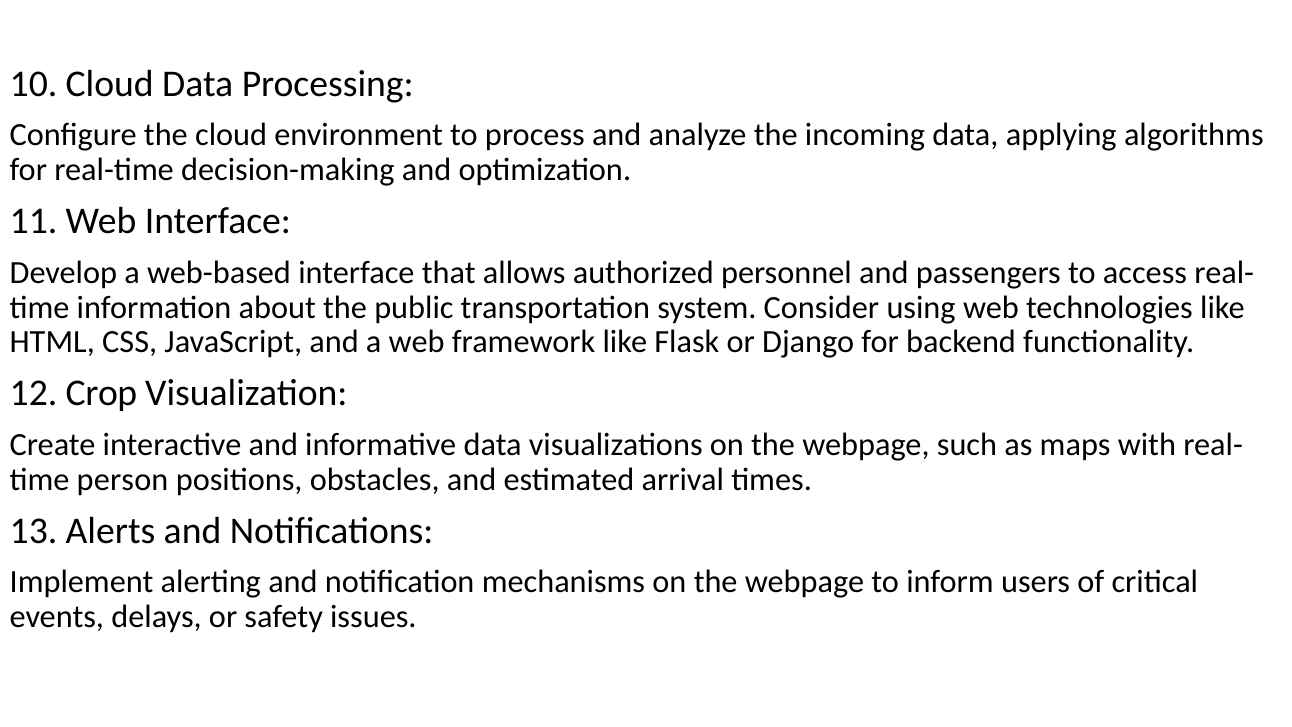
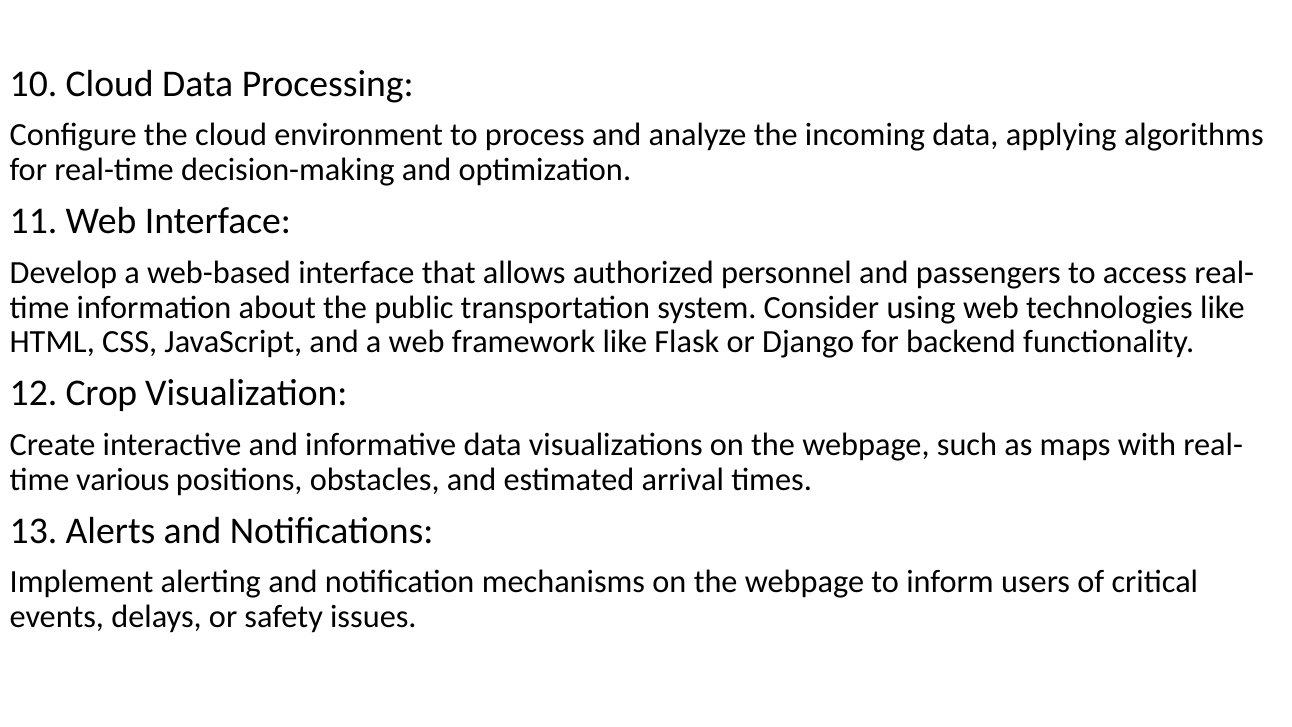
person: person -> various
